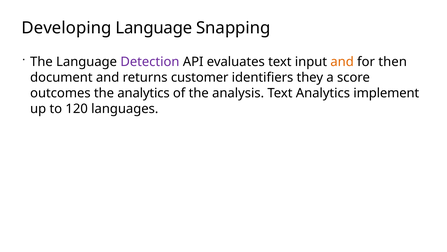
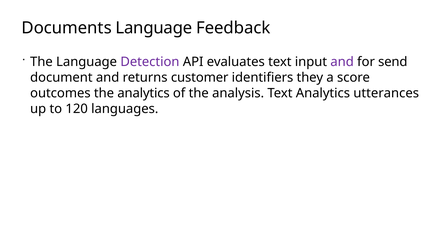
Developing: Developing -> Documents
Snapping: Snapping -> Feedback
and at (342, 62) colour: orange -> purple
then: then -> send
implement: implement -> utterances
